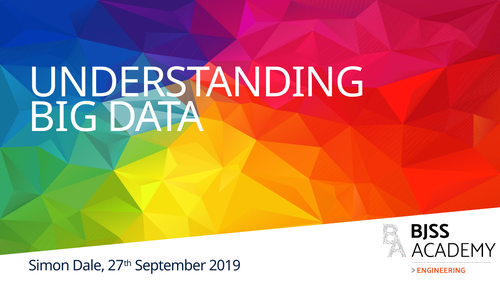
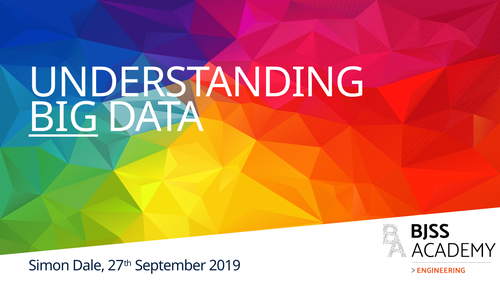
BIG underline: none -> present
